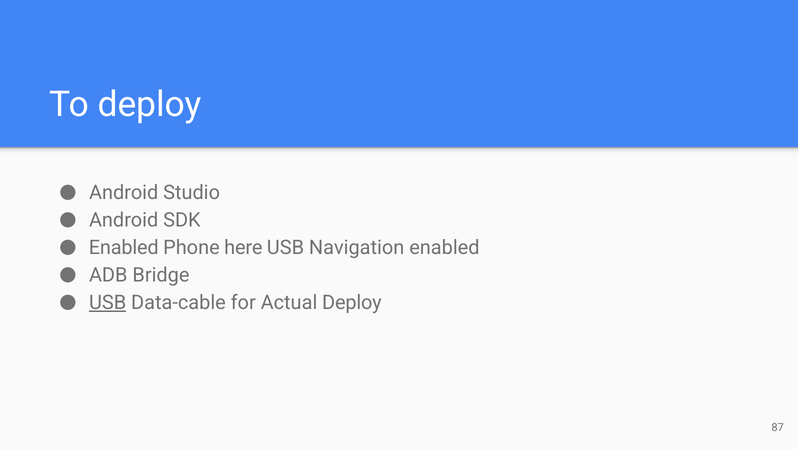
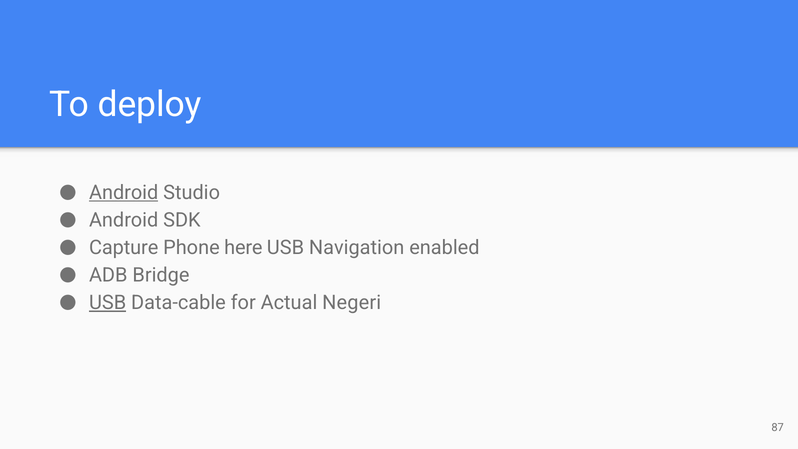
Android at (124, 192) underline: none -> present
Enabled at (124, 247): Enabled -> Capture
Actual Deploy: Deploy -> Negeri
